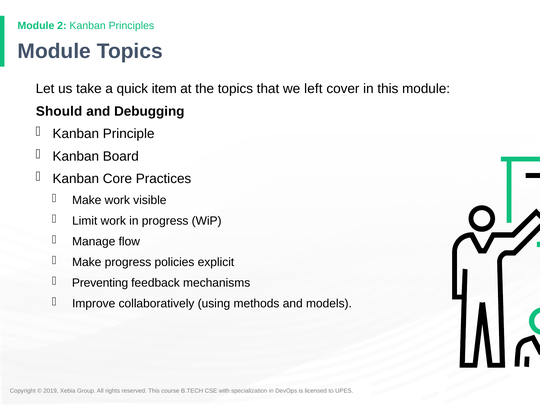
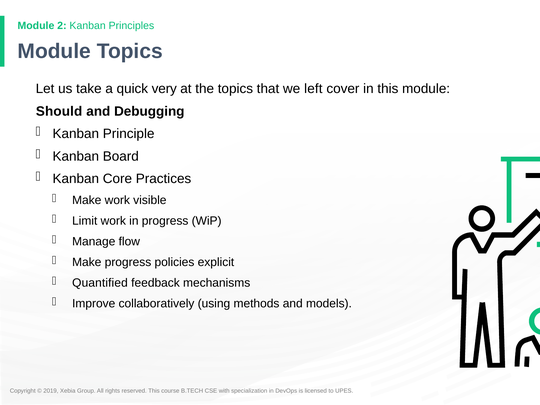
item: item -> very
Preventing: Preventing -> Quantified
